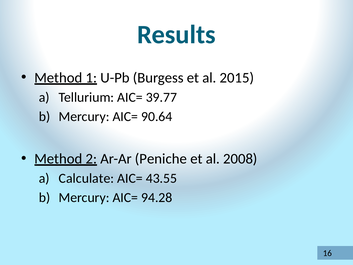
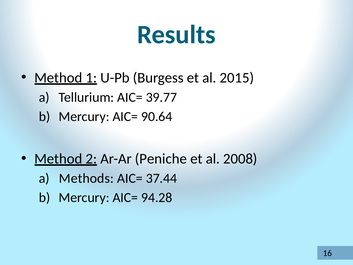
Calculate: Calculate -> Methods
43.55: 43.55 -> 37.44
